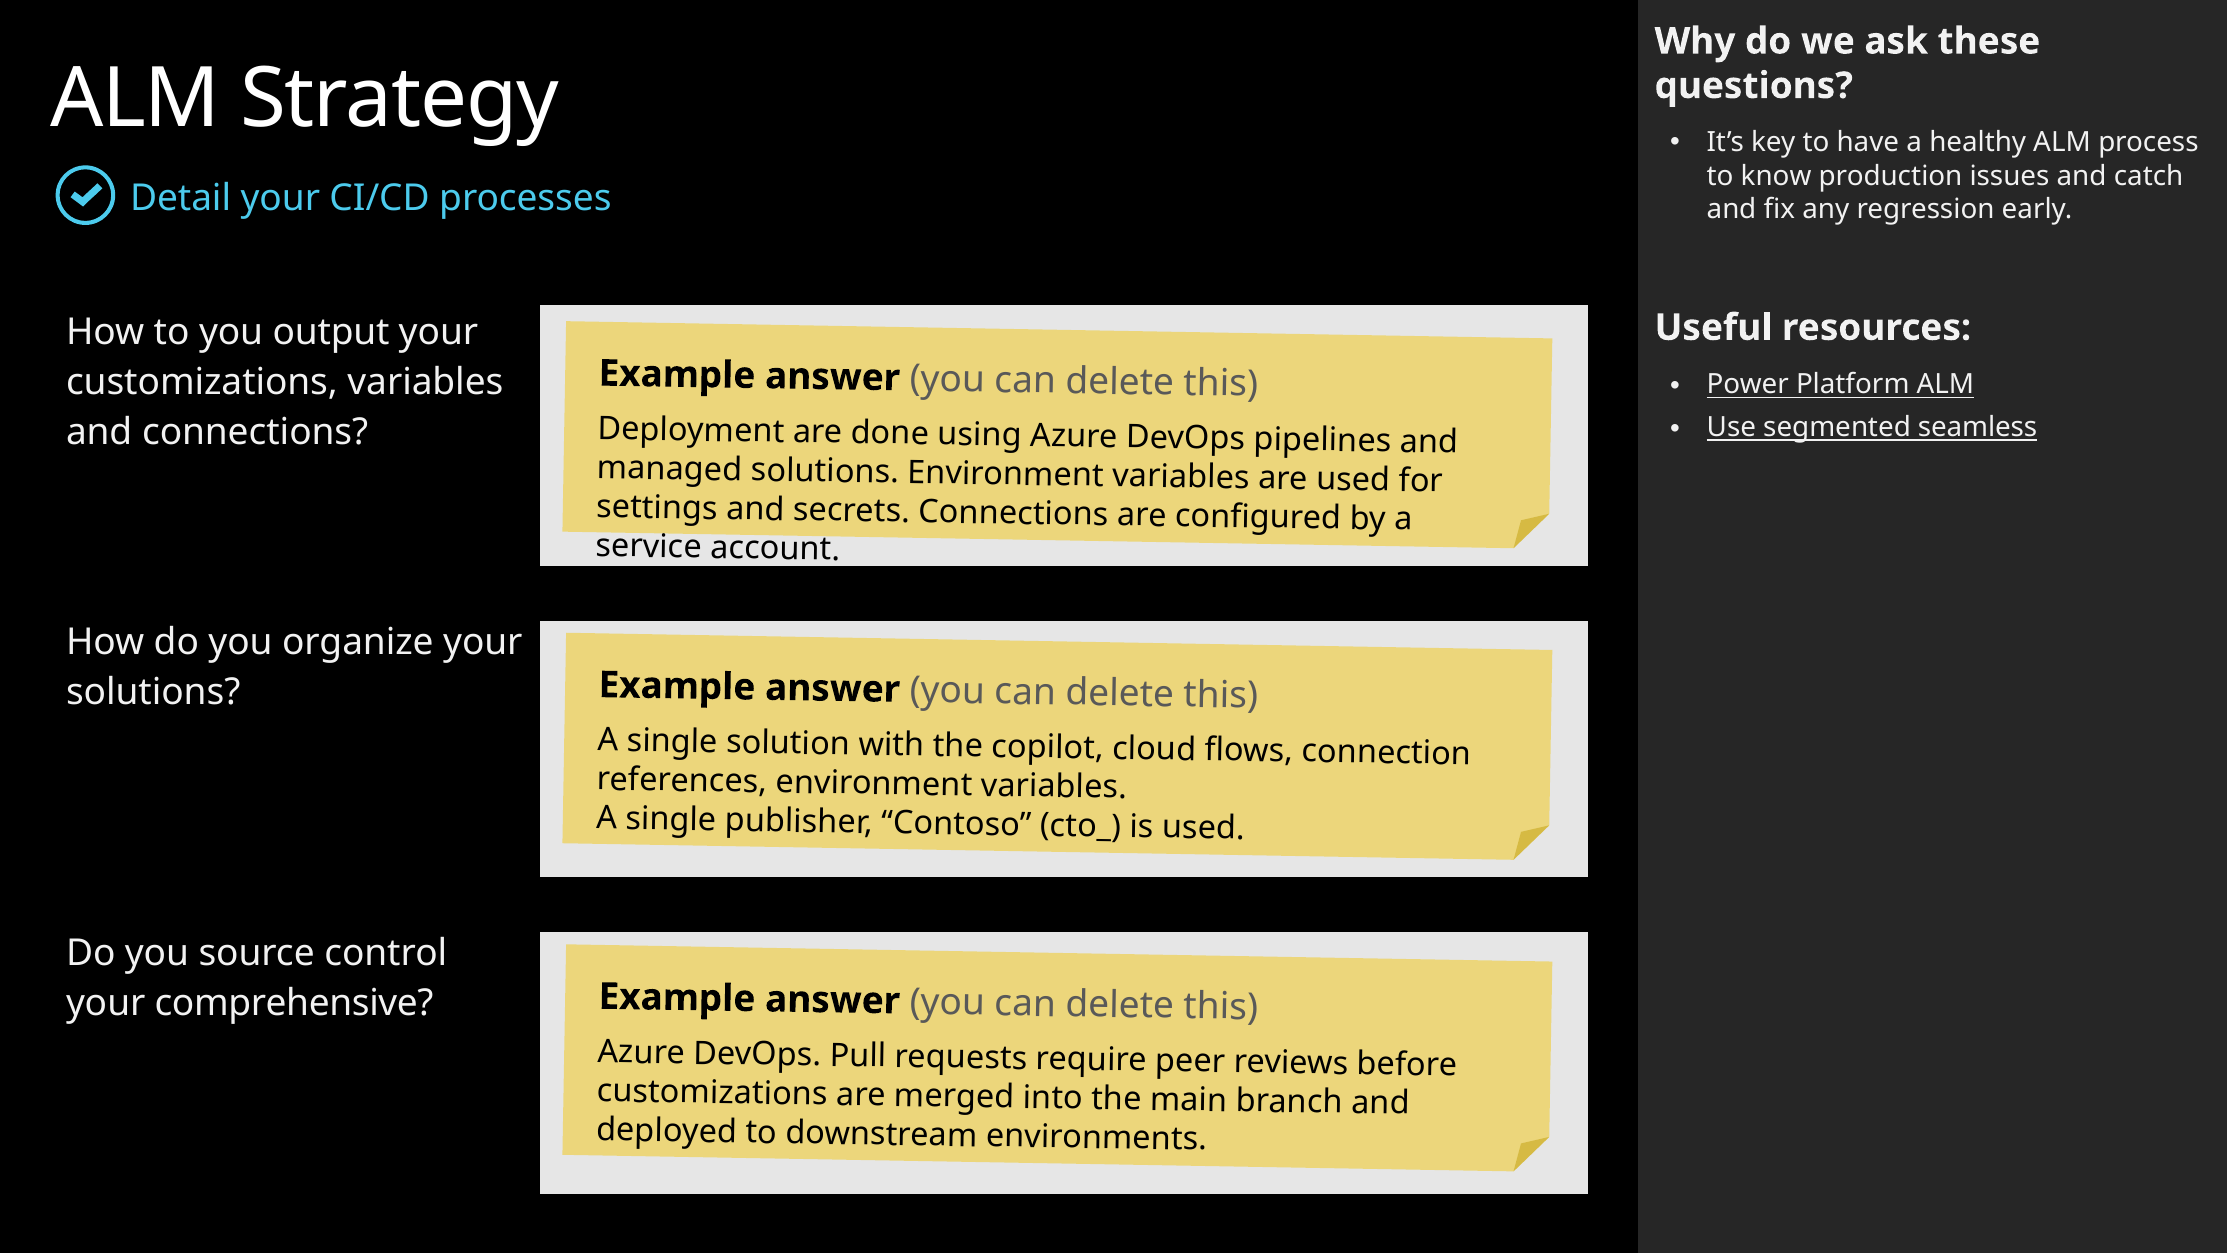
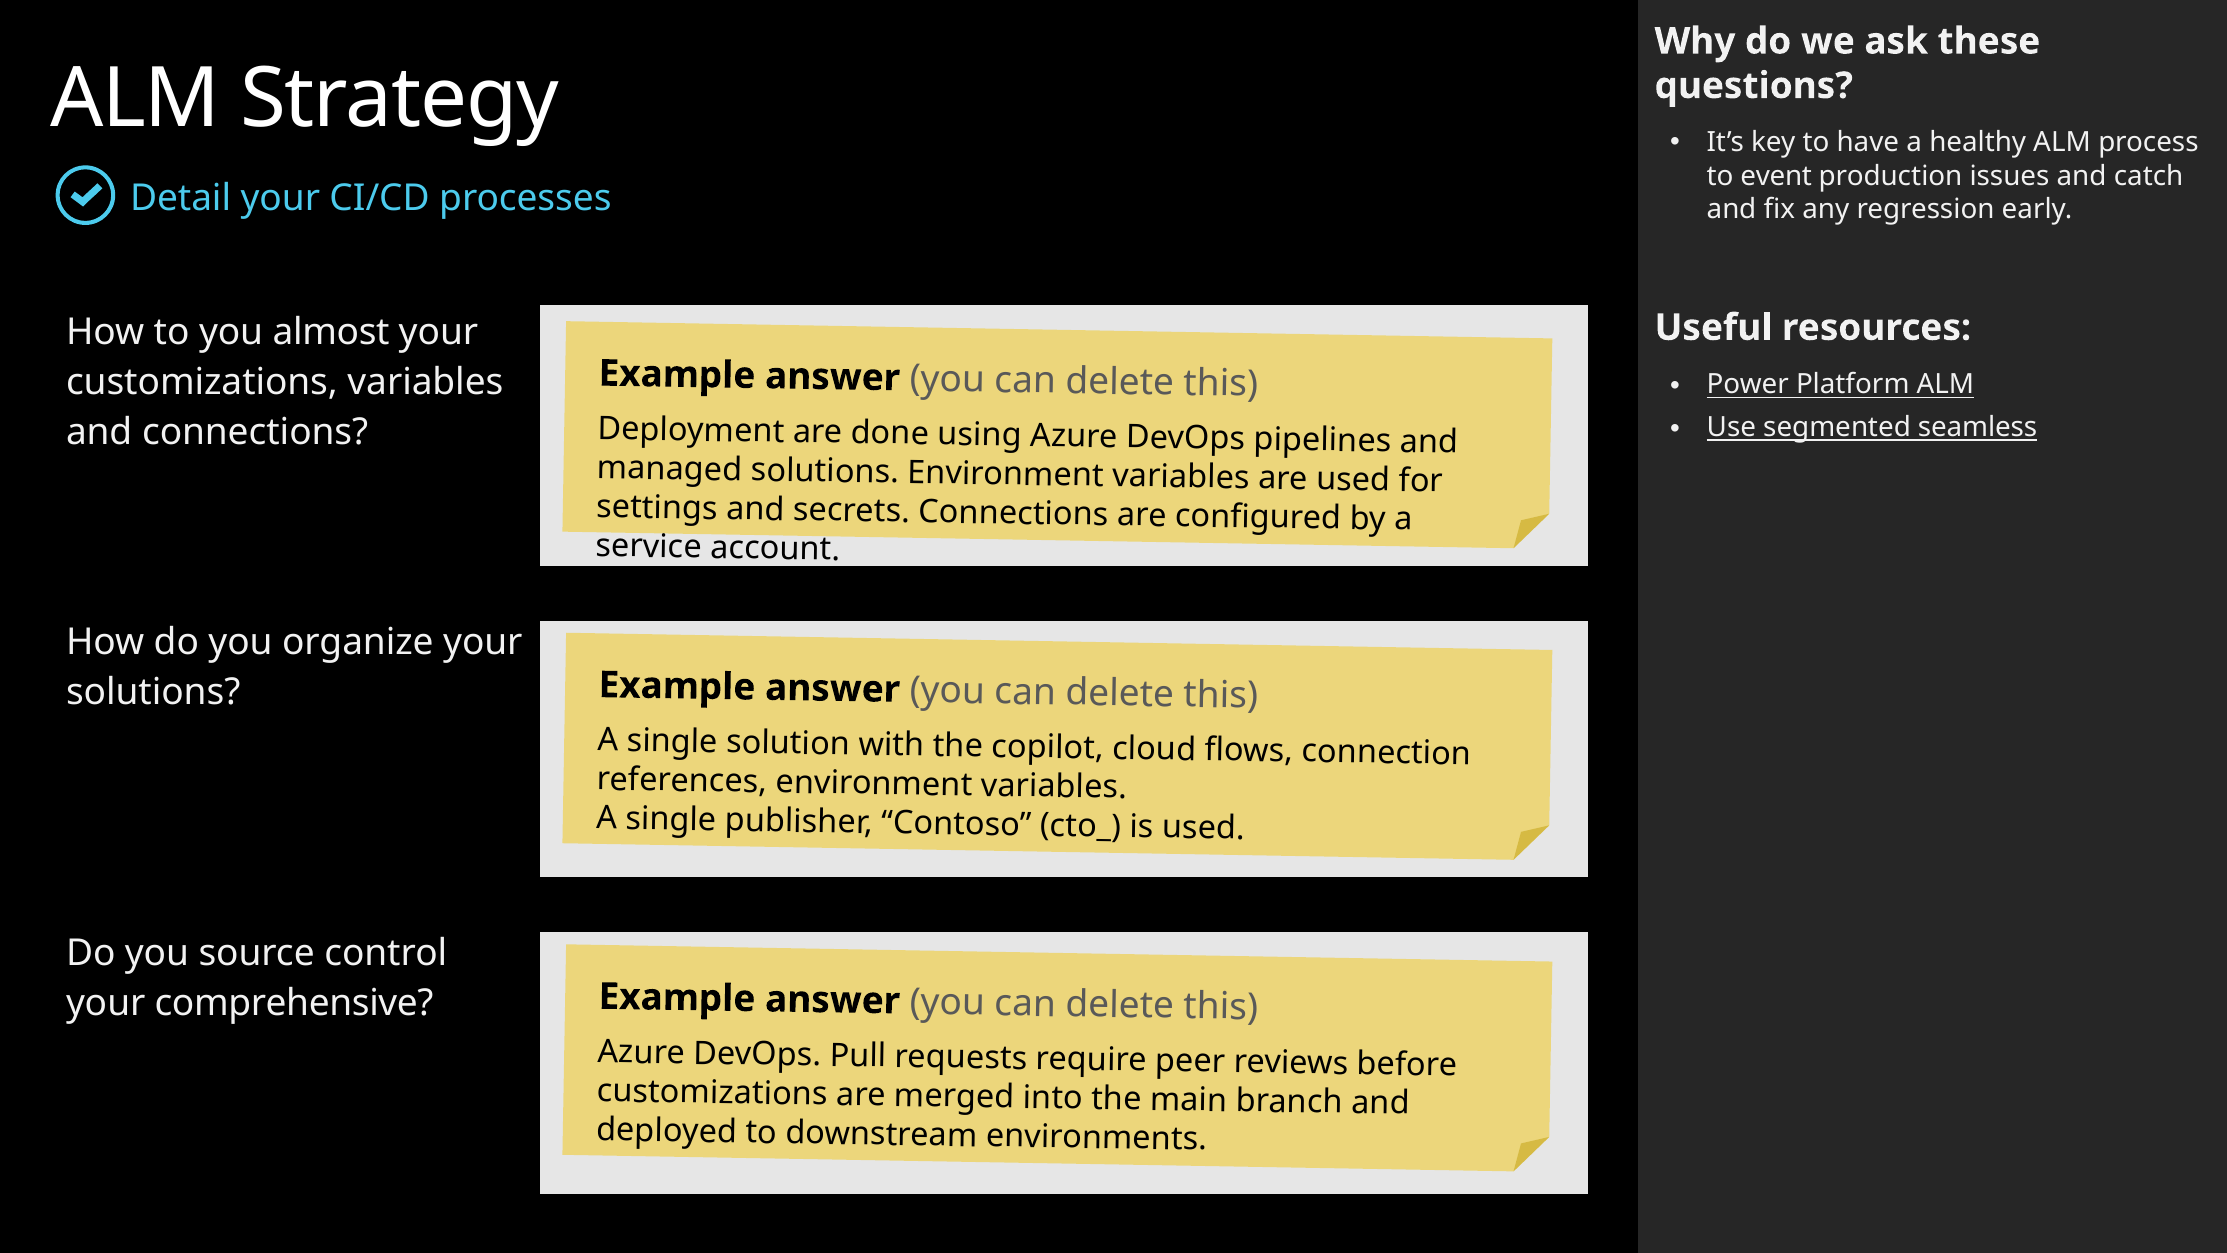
know: know -> event
output: output -> almost
